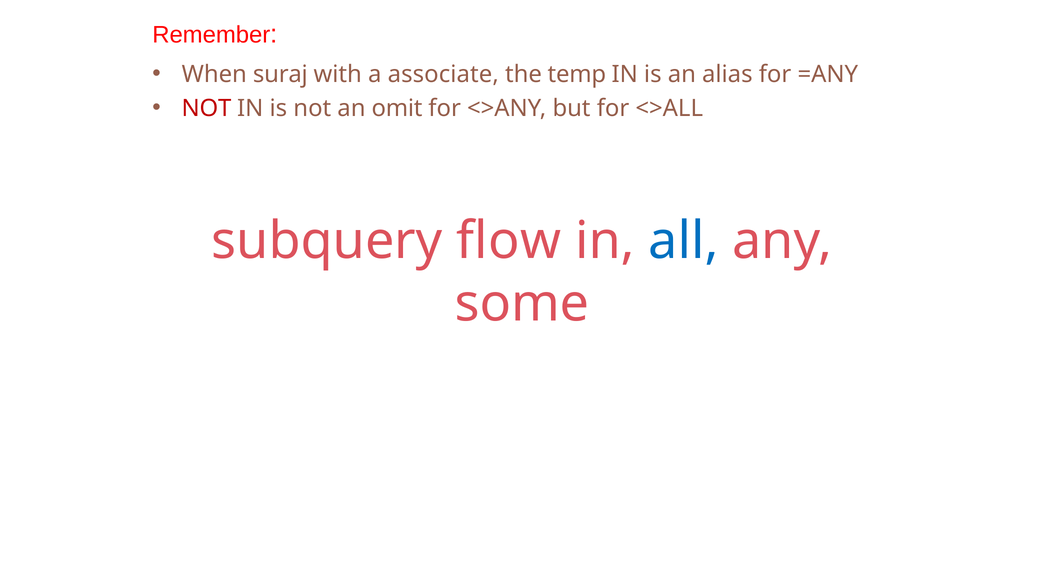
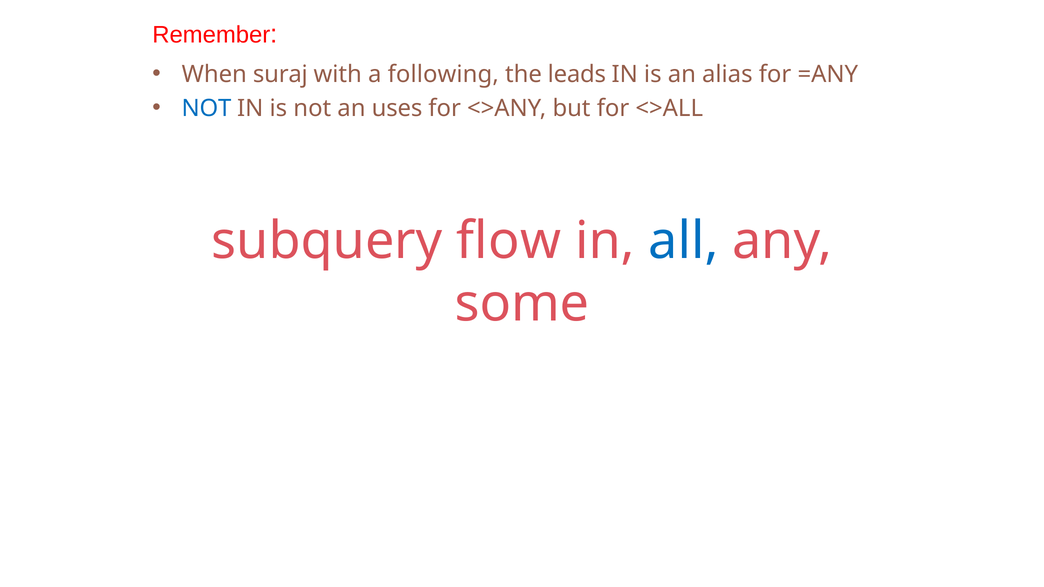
associate: associate -> following
temp: temp -> leads
NOT at (206, 108) colour: red -> blue
omit: omit -> uses
